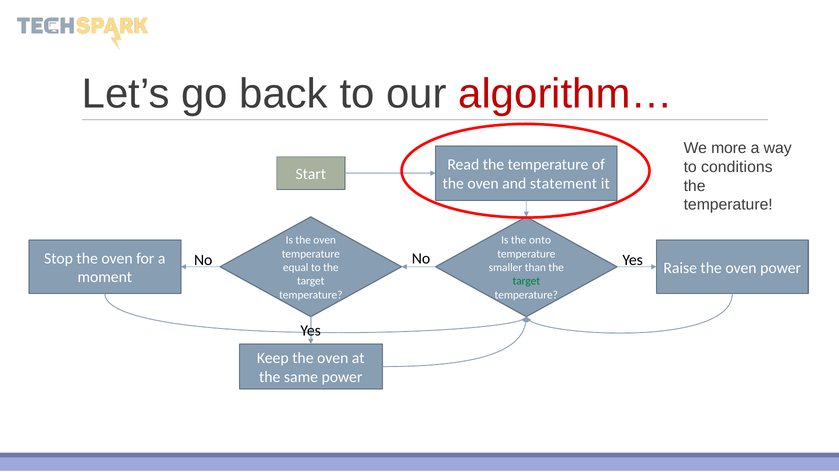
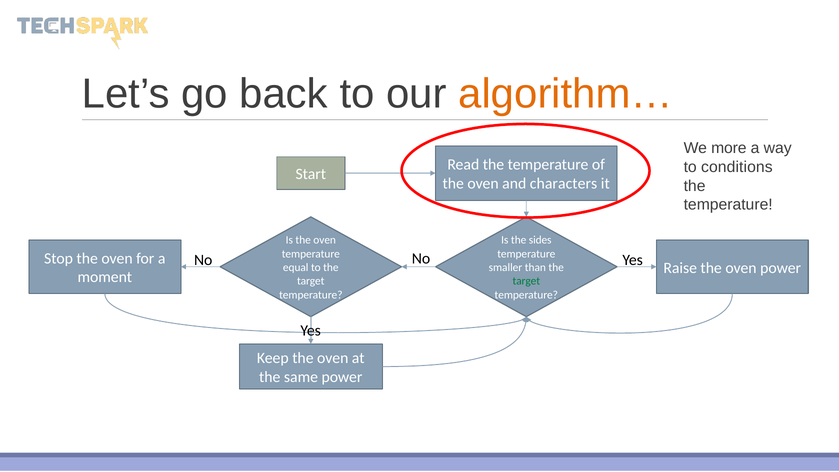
algorithm… colour: red -> orange
statement: statement -> characters
onto: onto -> sides
